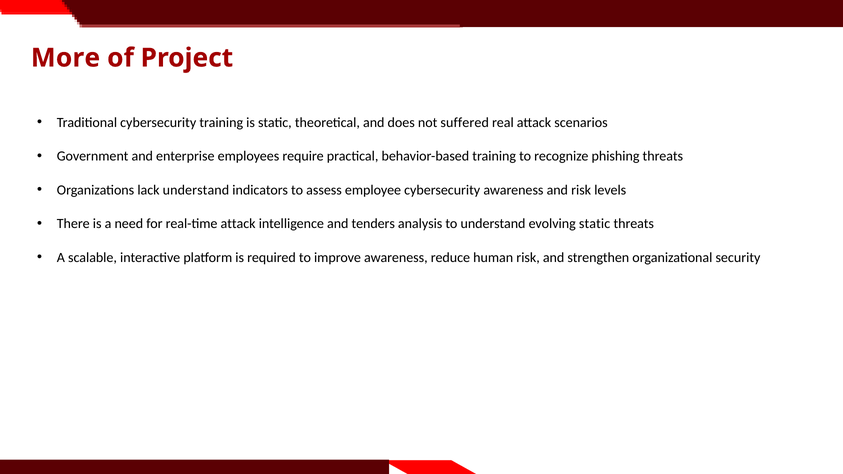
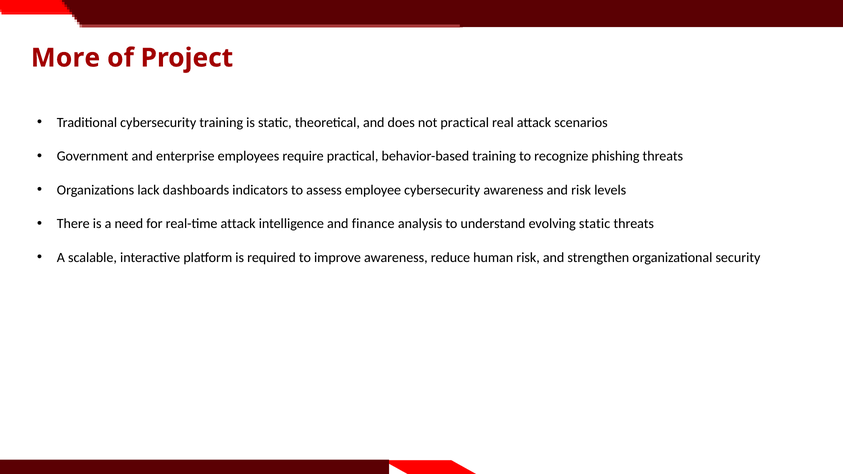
not suffered: suffered -> practical
lack understand: understand -> dashboards
tenders: tenders -> finance
